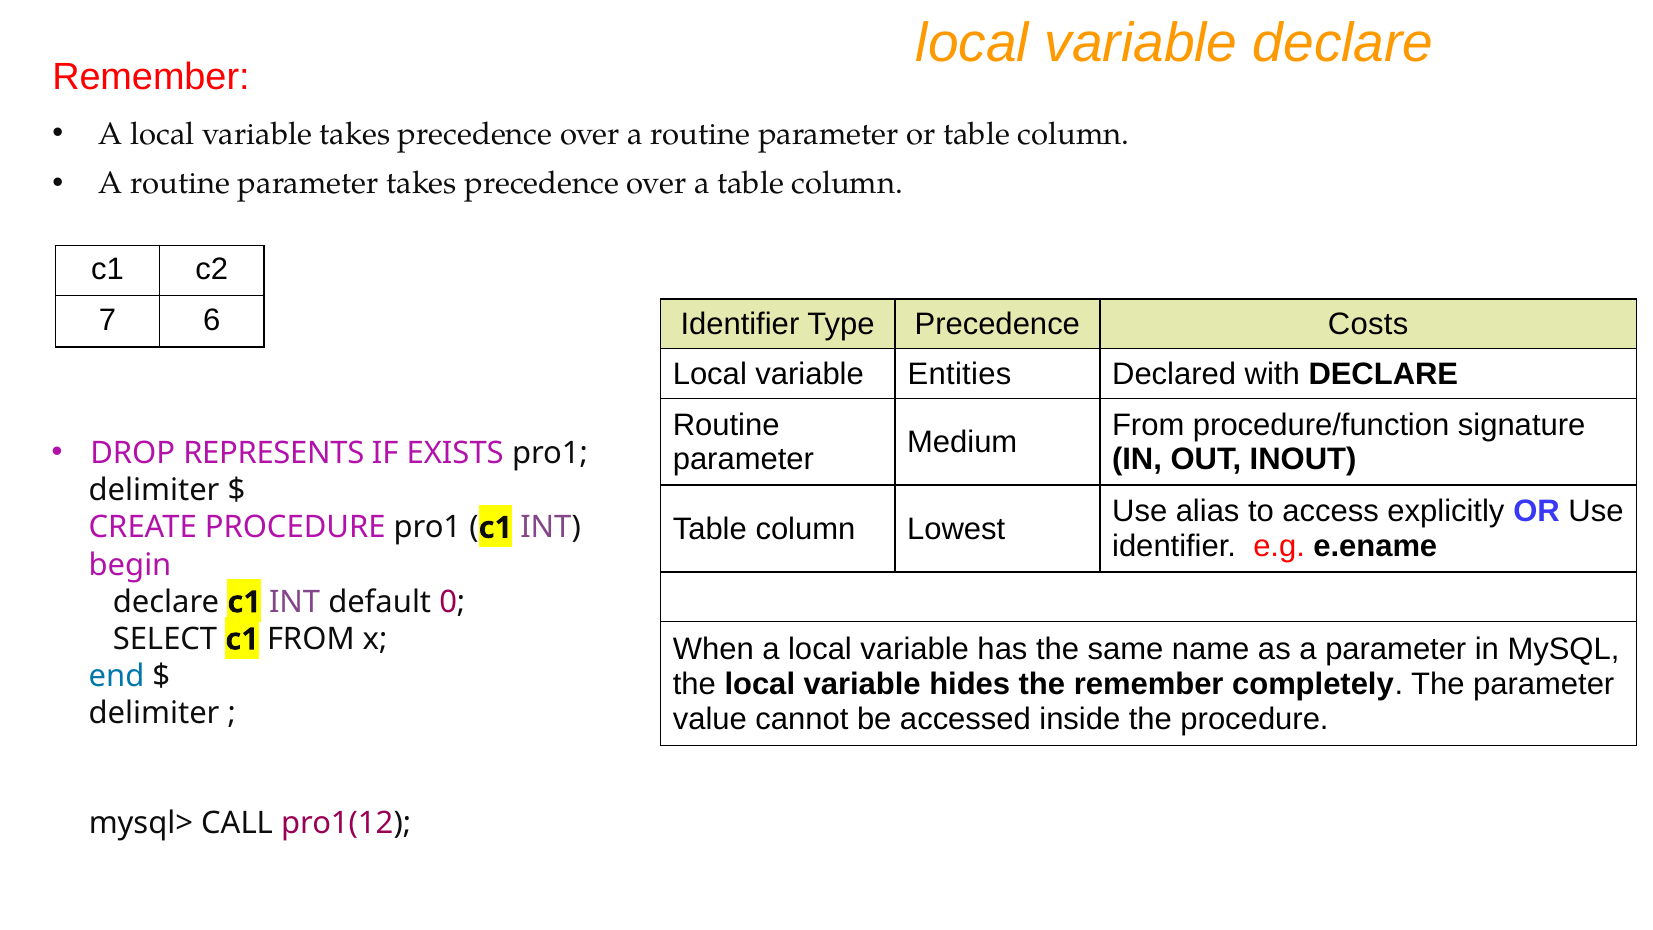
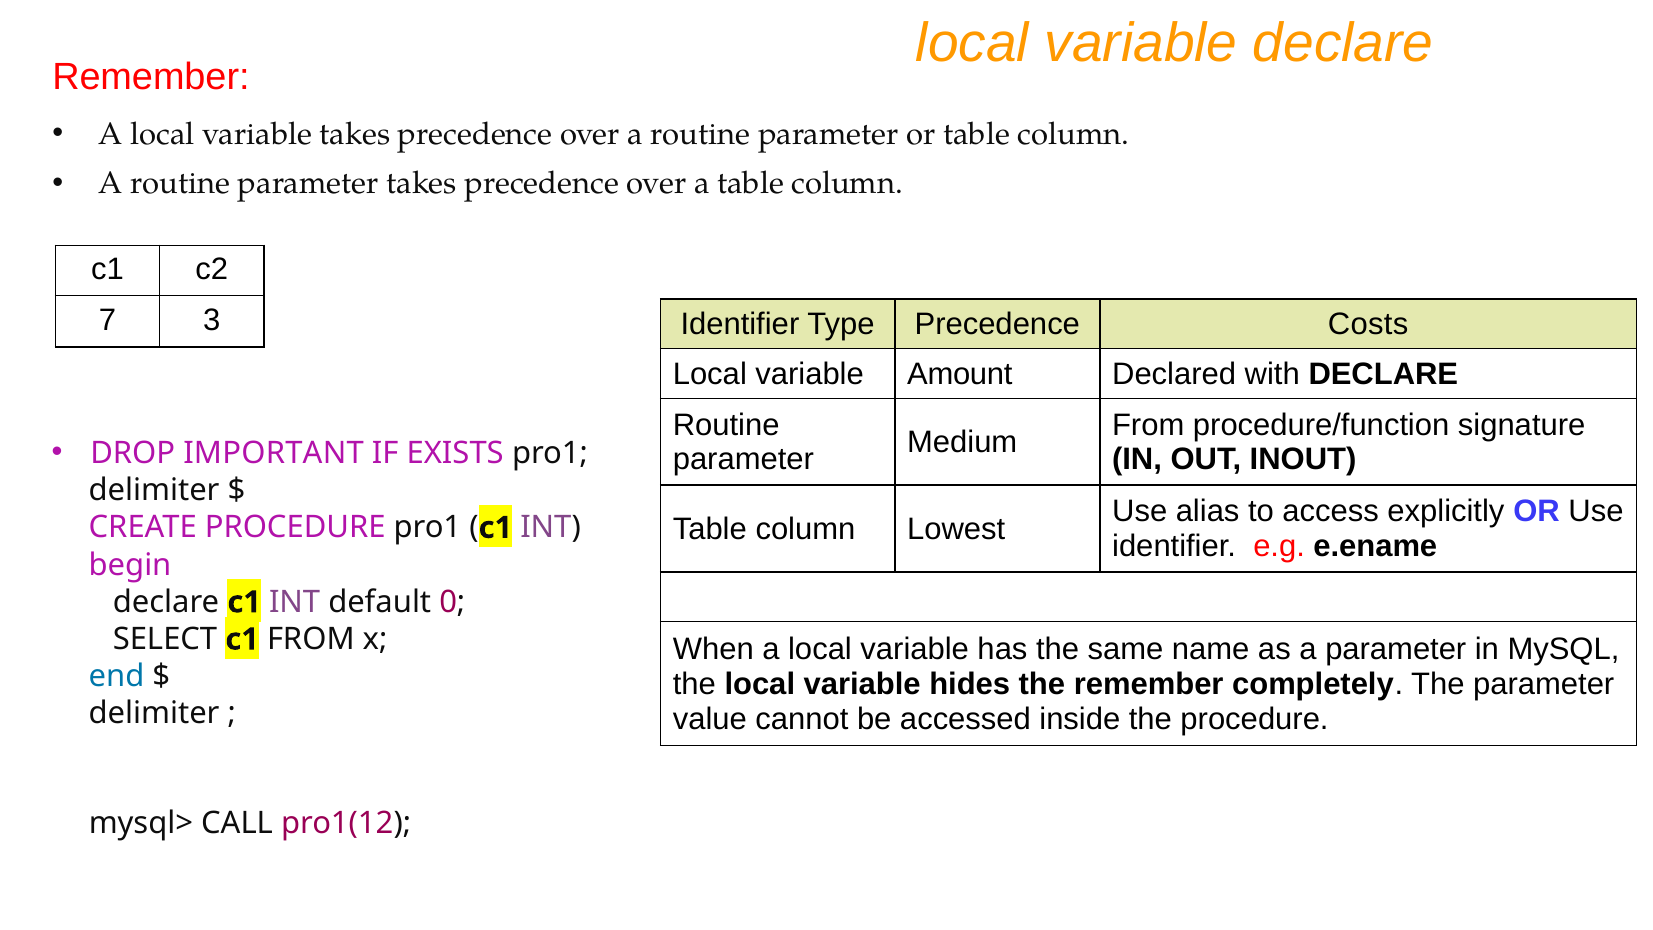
6: 6 -> 3
Entities: Entities -> Amount
REPRESENTS: REPRESENTS -> IMPORTANT
